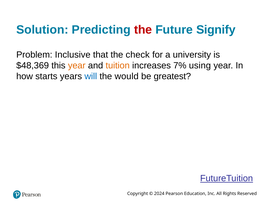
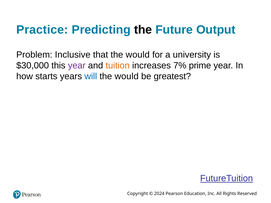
Solution: Solution -> Practice
the at (143, 30) colour: red -> black
Signify: Signify -> Output
that the check: check -> would
$48,369: $48,369 -> $30,000
year at (77, 66) colour: orange -> purple
using: using -> prime
